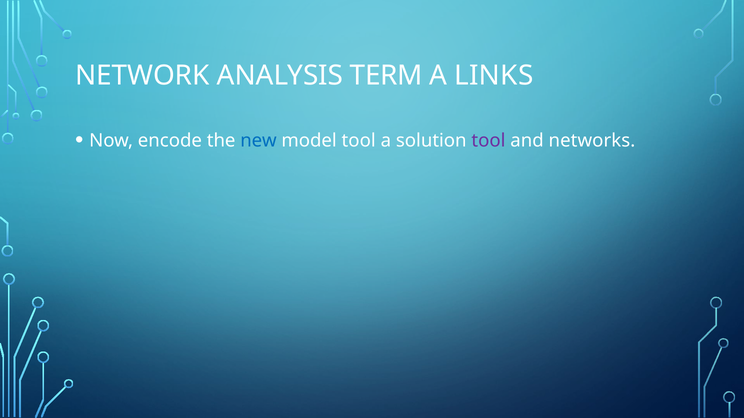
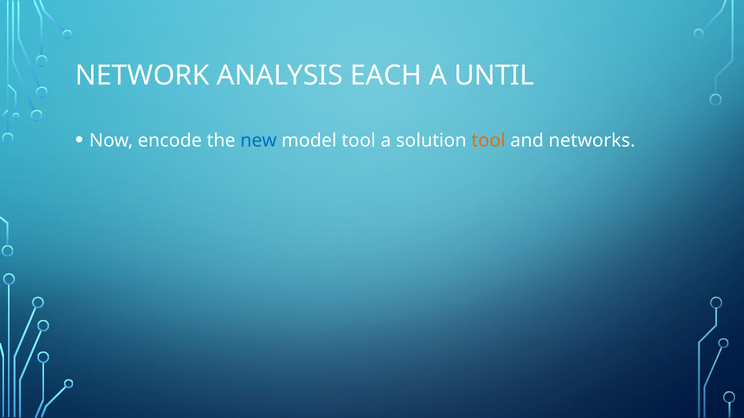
TERM: TERM -> EACH
LINKS: LINKS -> UNTIL
tool at (488, 141) colour: purple -> orange
